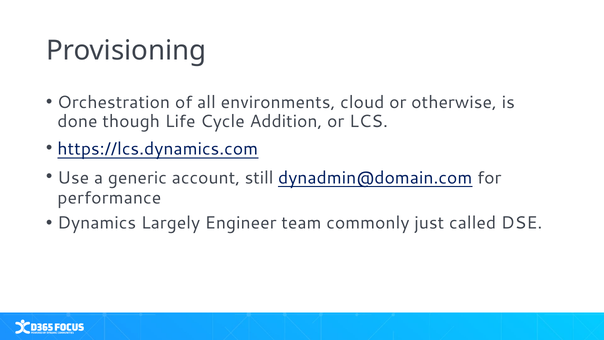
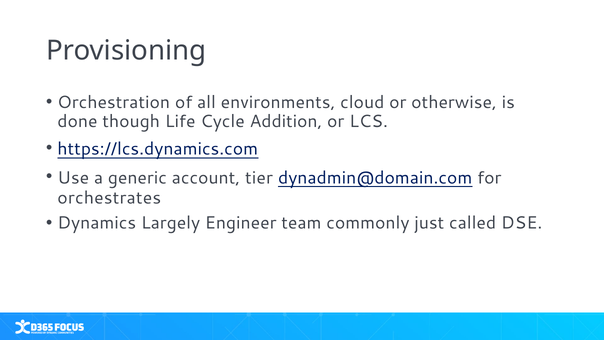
still: still -> tier
performance: performance -> orchestrates
